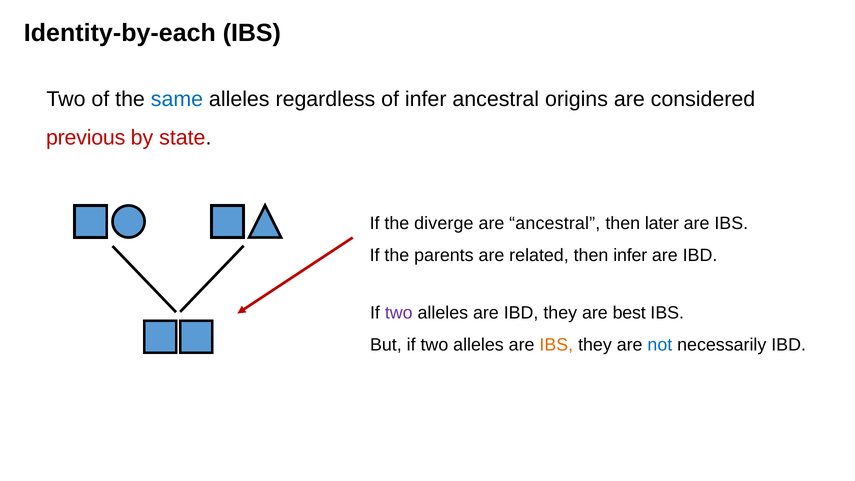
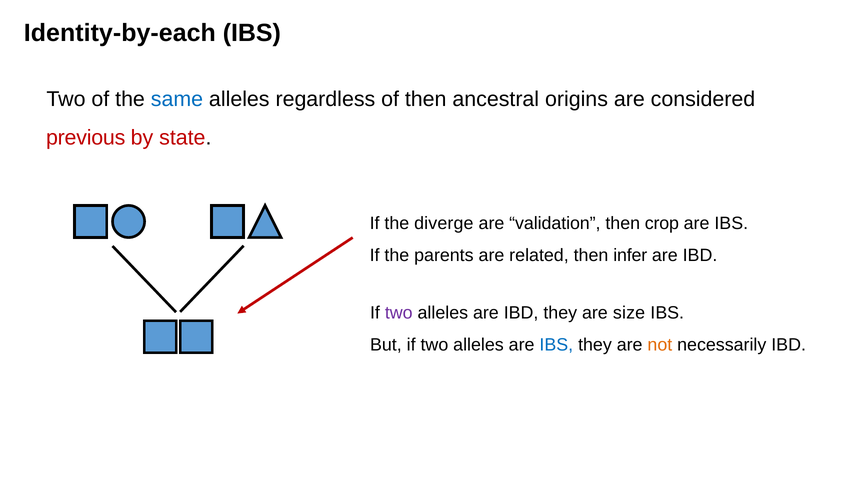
of infer: infer -> then
are ancestral: ancestral -> validation
later: later -> crop
best: best -> size
IBS at (556, 345) colour: orange -> blue
not colour: blue -> orange
